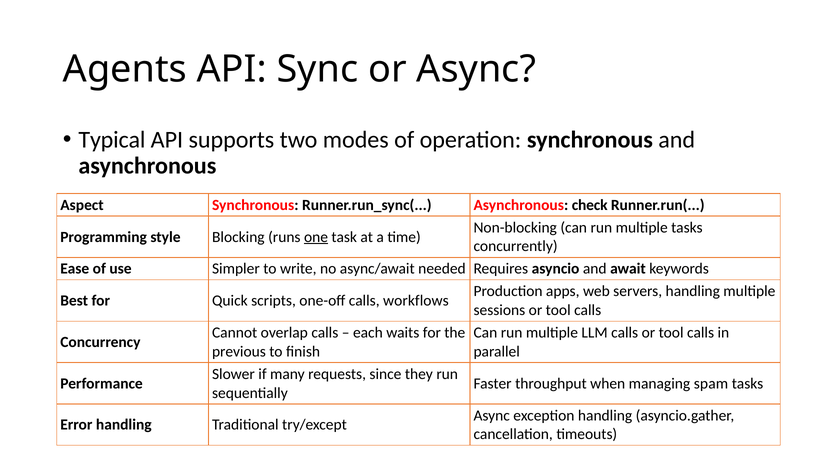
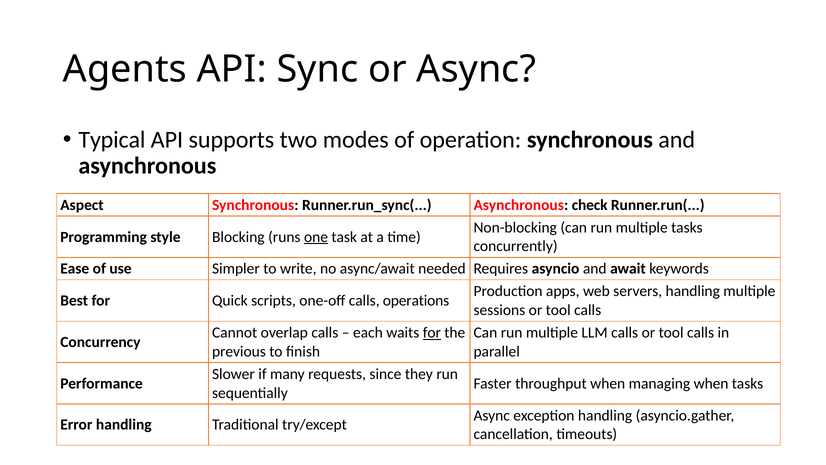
workflows: workflows -> operations
for at (432, 332) underline: none -> present
managing spam: spam -> when
